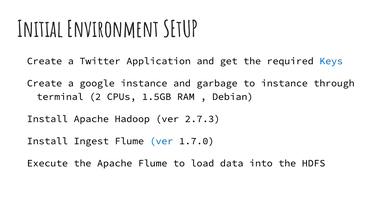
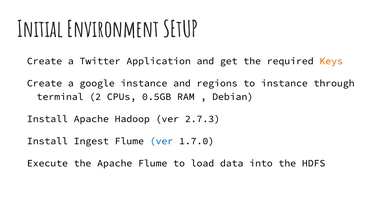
Keys colour: blue -> orange
garbage: garbage -> regions
1.5GB: 1.5GB -> 0.5GB
